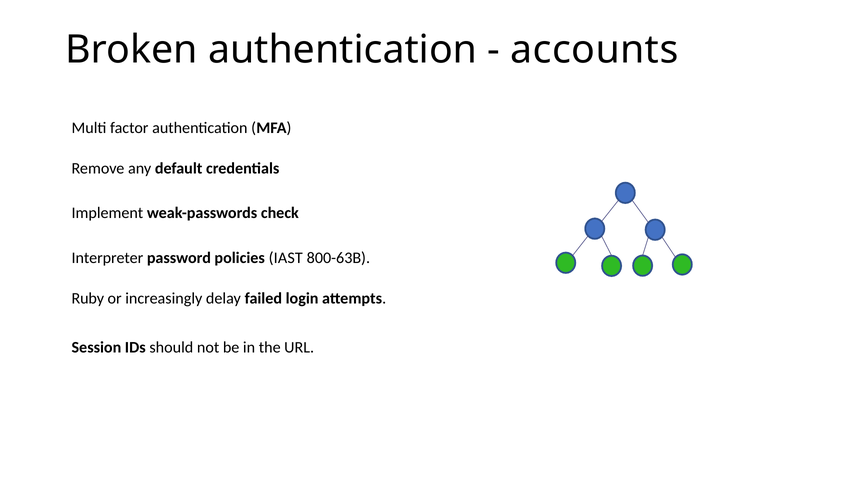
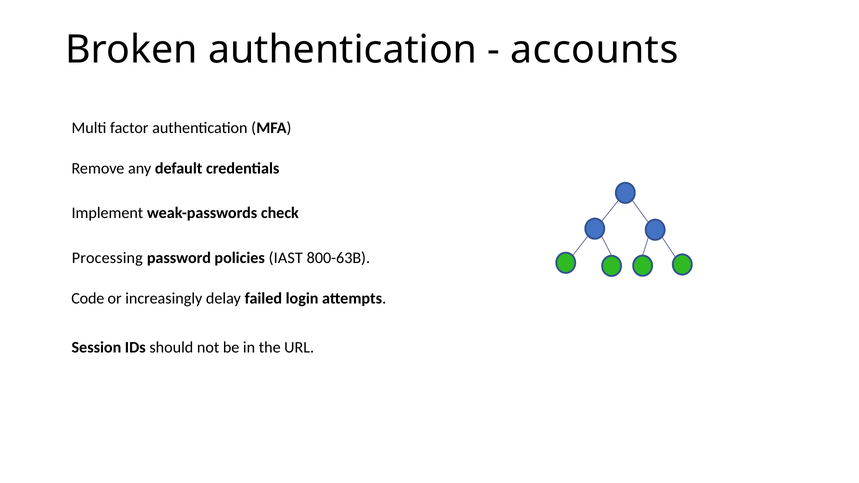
Interpreter: Interpreter -> Processing
Ruby: Ruby -> Code
